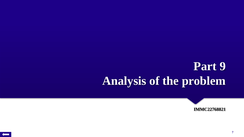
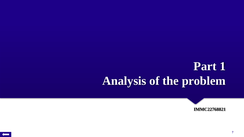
9: 9 -> 1
